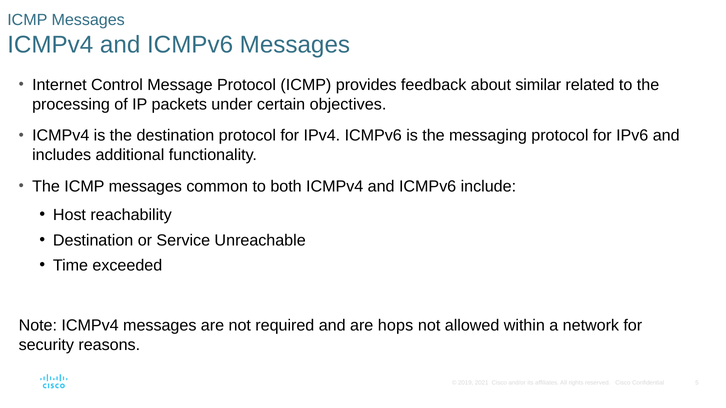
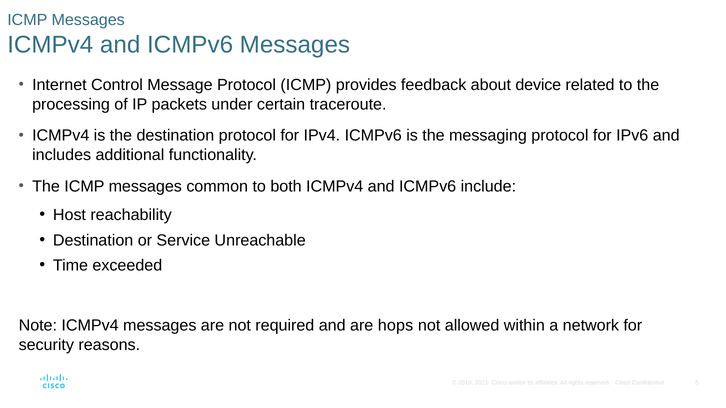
similar: similar -> device
objectives: objectives -> traceroute
